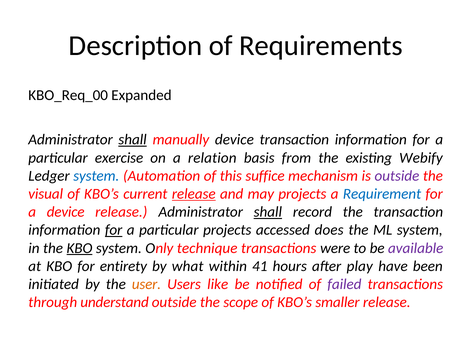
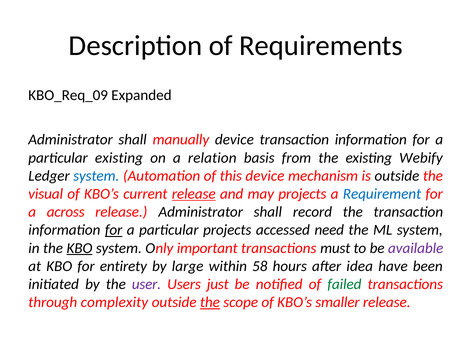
KBO_Req_00: KBO_Req_00 -> KBO_Req_09
shall at (133, 140) underline: present -> none
particular exercise: exercise -> existing
this suffice: suffice -> device
outside at (397, 176) colour: purple -> black
a device: device -> across
shall at (268, 212) underline: present -> none
does: does -> need
technique: technique -> important
were: were -> must
what: what -> large
41: 41 -> 58
play: play -> idea
user colour: orange -> purple
like: like -> just
failed colour: purple -> green
understand: understand -> complexity
the at (210, 302) underline: none -> present
